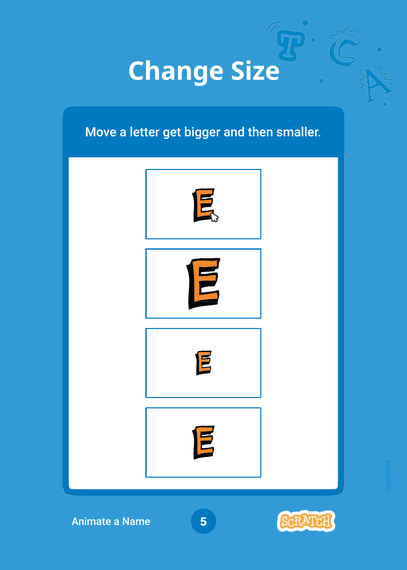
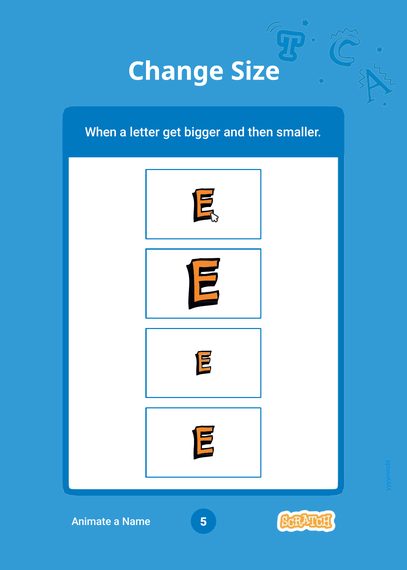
Move: Move -> When
